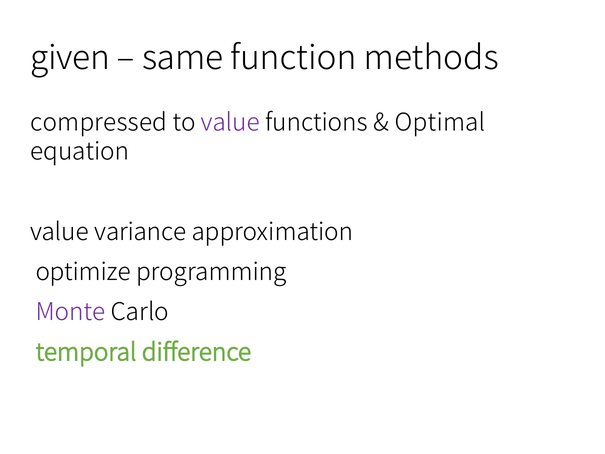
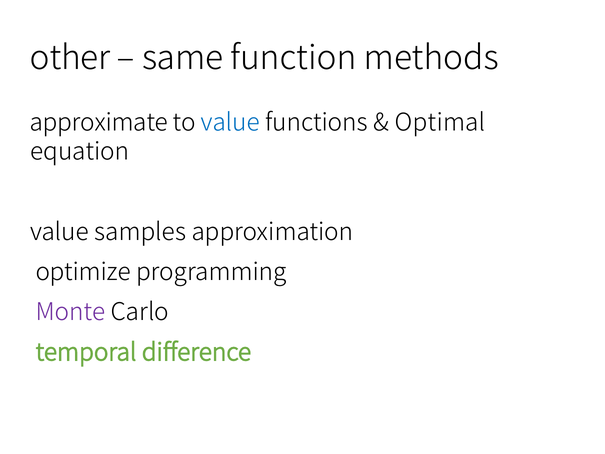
given: given -> other
compressed: compressed -> approximate
value at (230, 123) colour: purple -> blue
variance: variance -> samples
